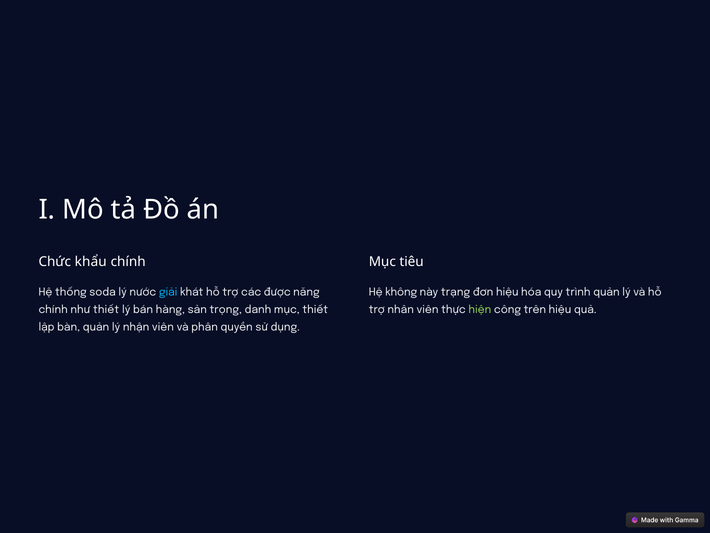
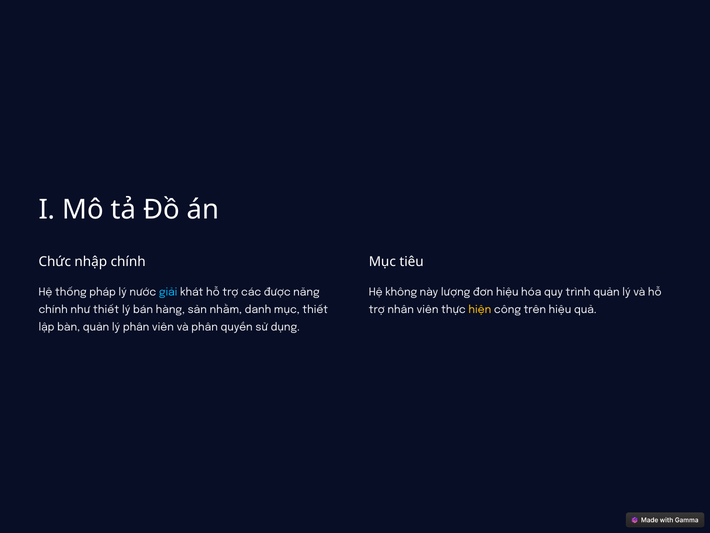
khẩu: khẩu -> nhập
soda: soda -> pháp
trạng: trạng -> lượng
trọng: trọng -> nhằm
hiện colour: light green -> yellow
lý nhận: nhận -> phân
